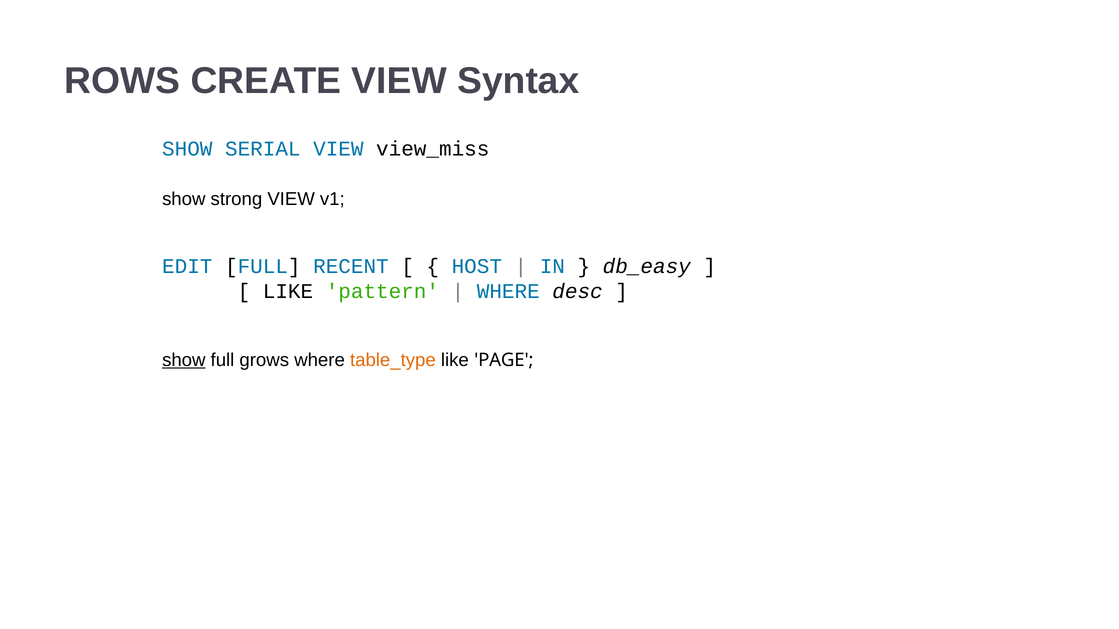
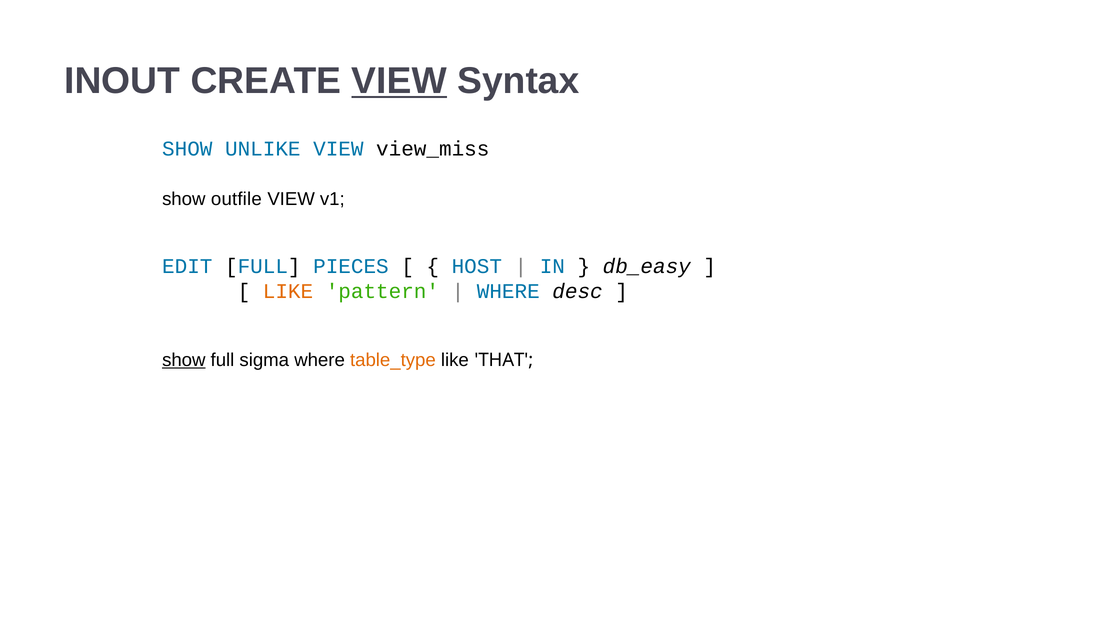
ROWS: ROWS -> INOUT
VIEW at (399, 81) underline: none -> present
SERIAL: SERIAL -> UNLIKE
strong: strong -> outfile
RECENT: RECENT -> PIECES
LIKE at (288, 292) colour: black -> orange
grows: grows -> sigma
PAGE: PAGE -> THAT
